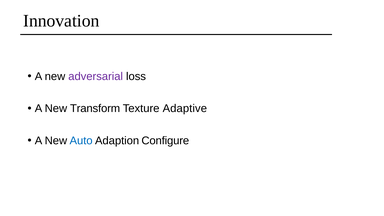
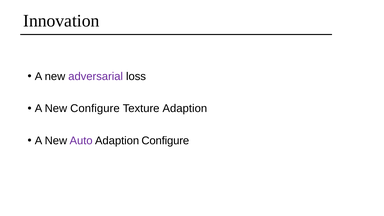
New Transform: Transform -> Configure
Texture Adaptive: Adaptive -> Adaption
Auto colour: blue -> purple
